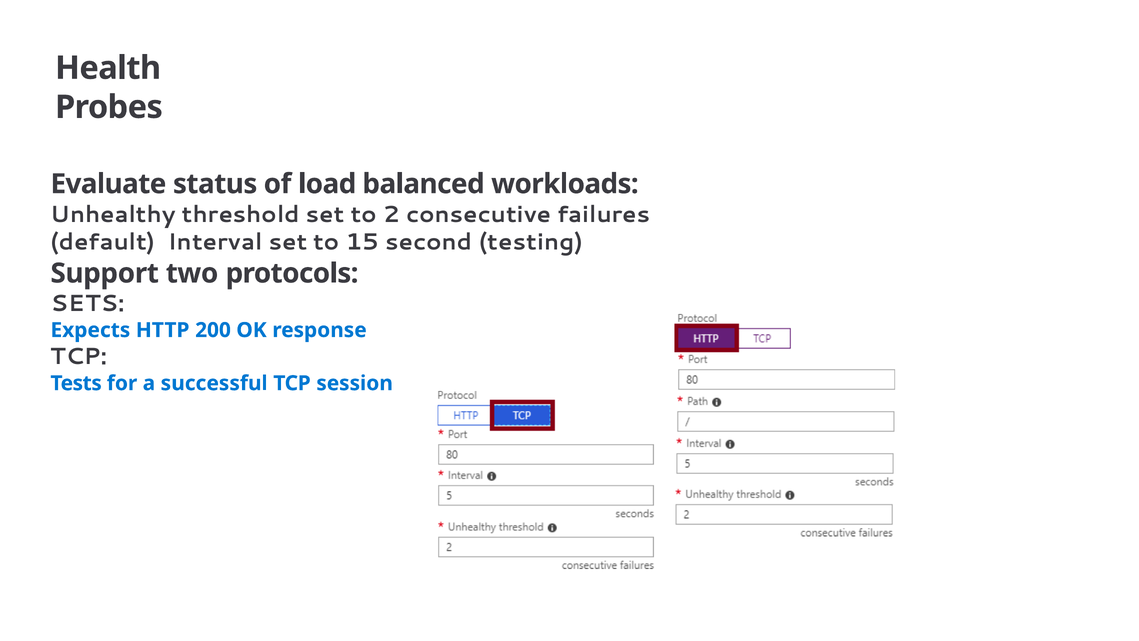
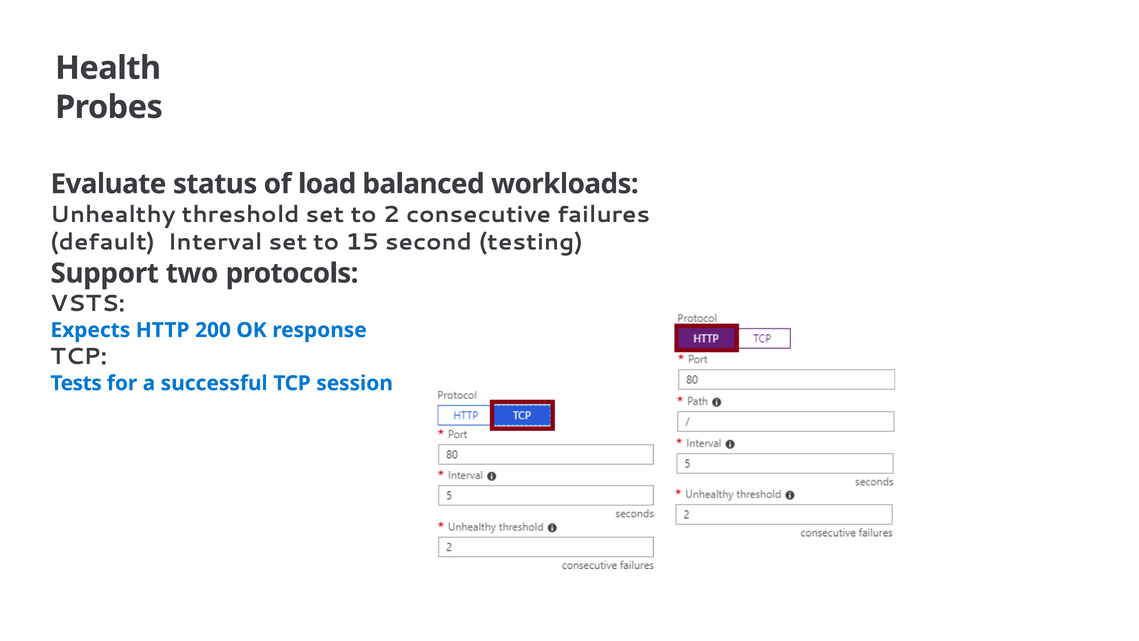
SETS: SETS -> VSTS
